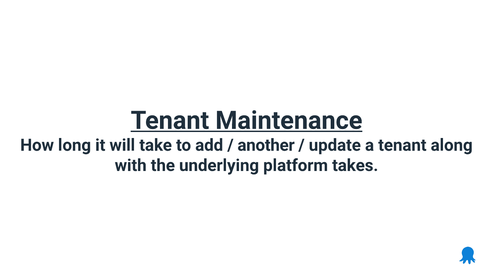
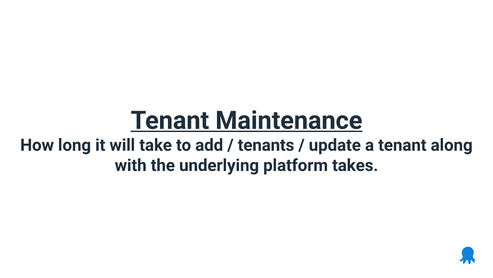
another: another -> tenants
